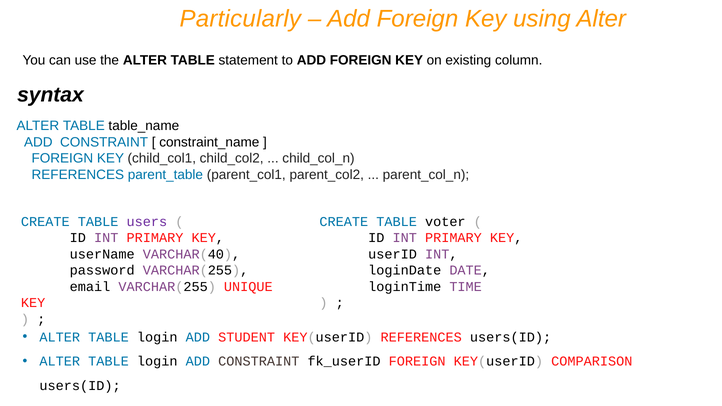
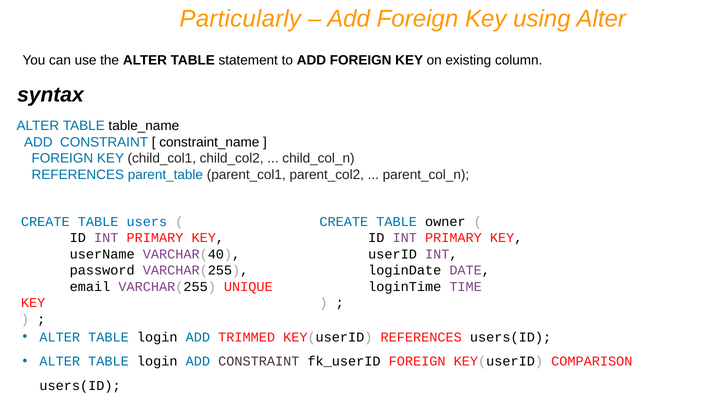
users colour: purple -> blue
voter: voter -> owner
STUDENT: STUDENT -> TRIMMED
